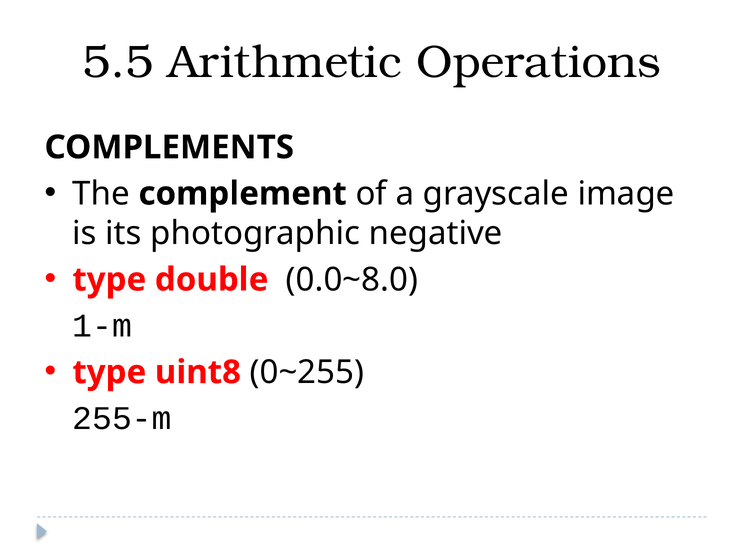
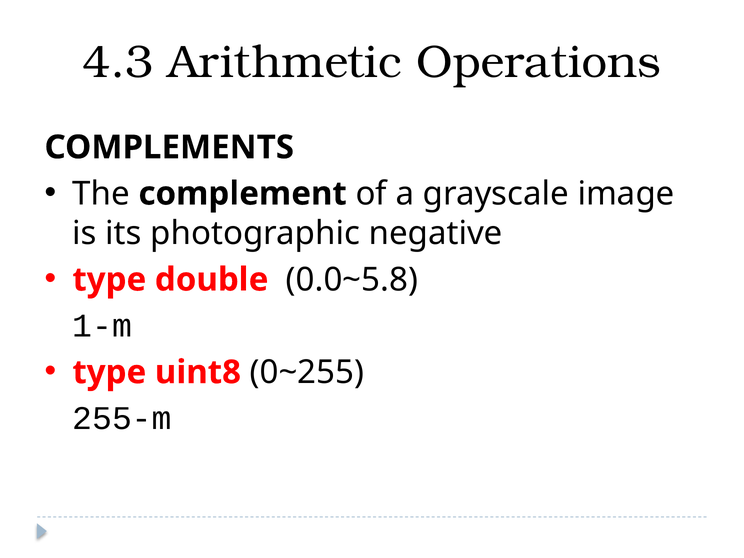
5.5: 5.5 -> 4.3
0.0~8.0: 0.0~8.0 -> 0.0~5.8
